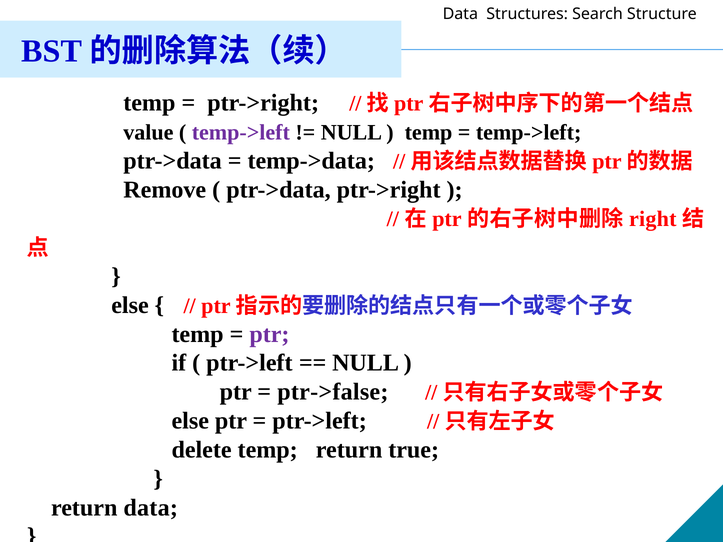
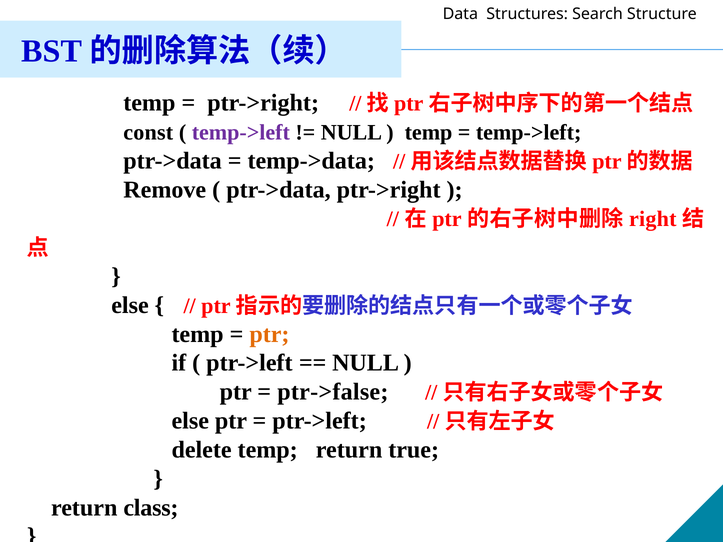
value: value -> const
ptr at (269, 334) colour: purple -> orange
return data: data -> class
